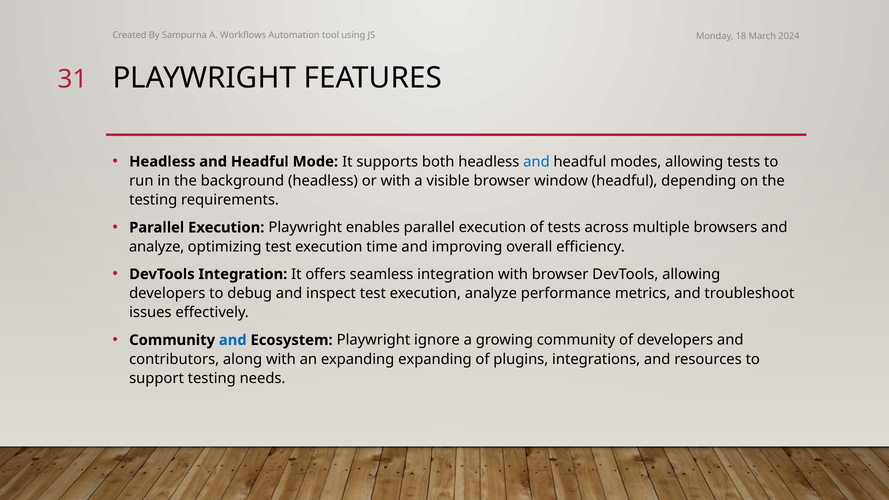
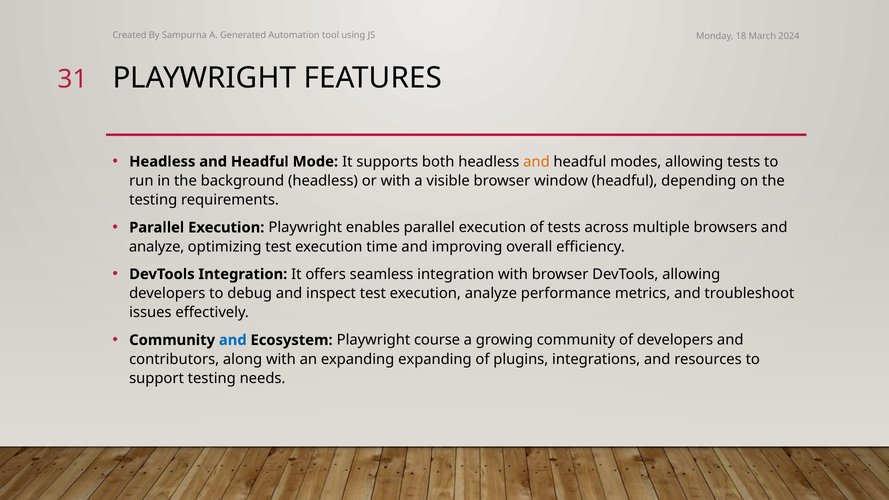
Workflows: Workflows -> Generated
and at (536, 162) colour: blue -> orange
ignore: ignore -> course
